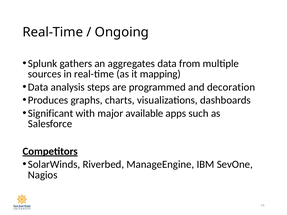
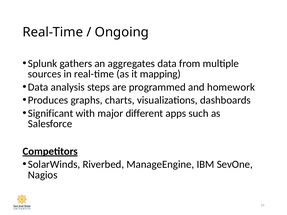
decoration: decoration -> homework
available: available -> different
